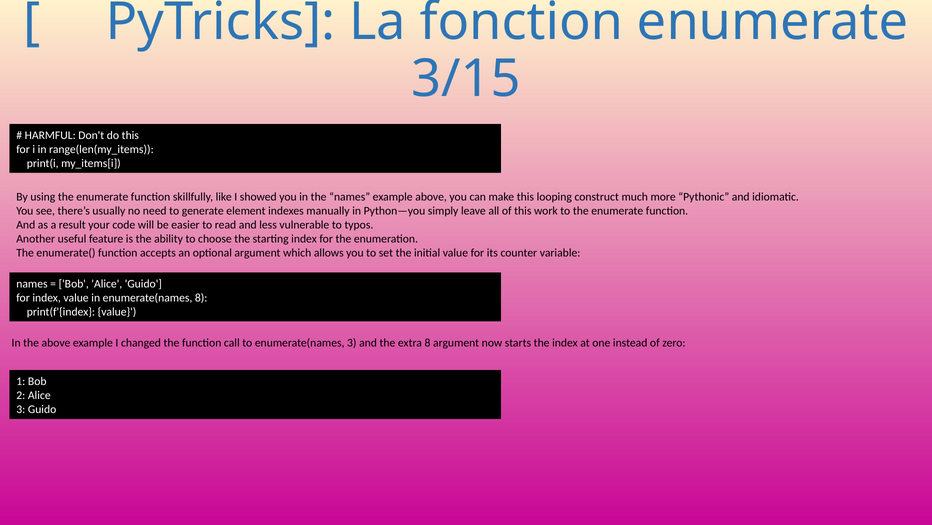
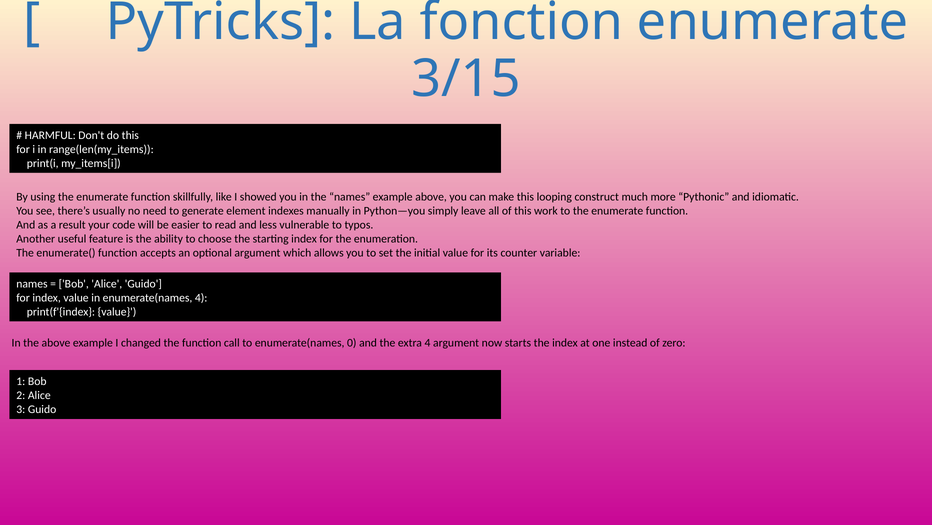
enumerate(names 8: 8 -> 4
enumerate(names 3: 3 -> 0
extra 8: 8 -> 4
